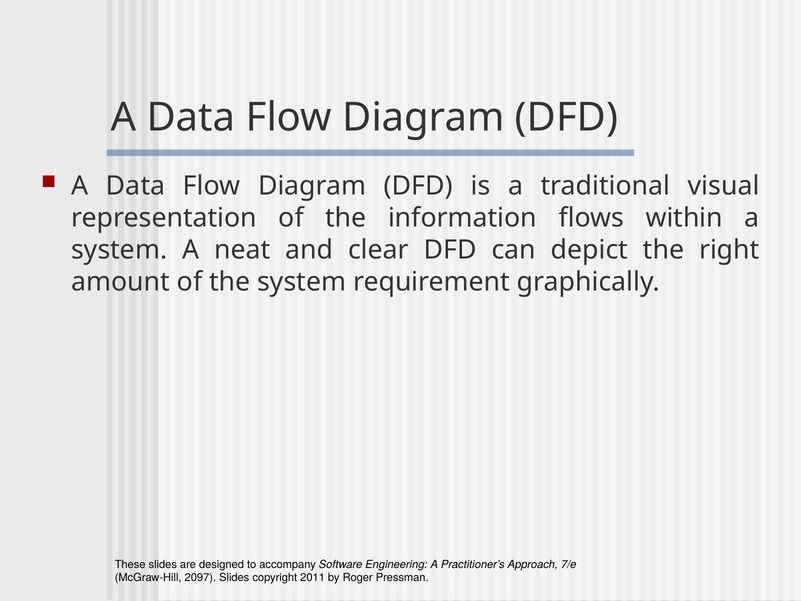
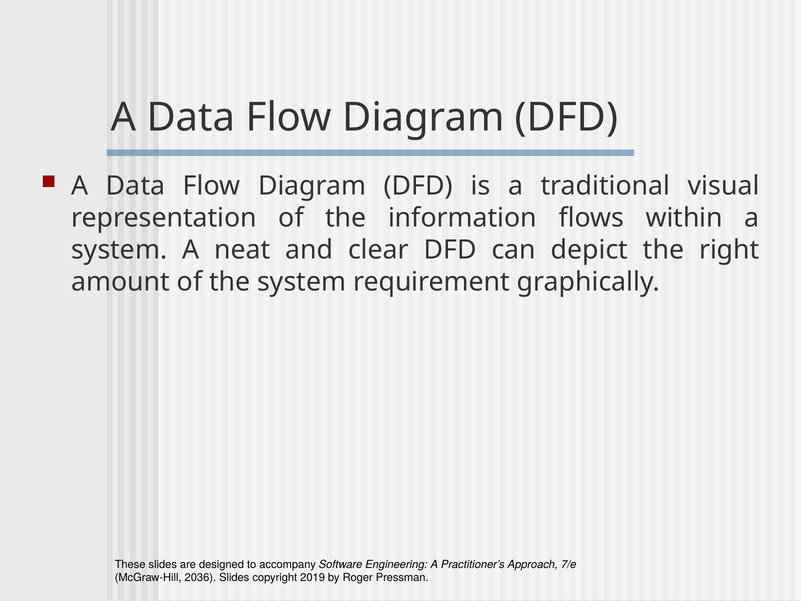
2097: 2097 -> 2036
2011: 2011 -> 2019
